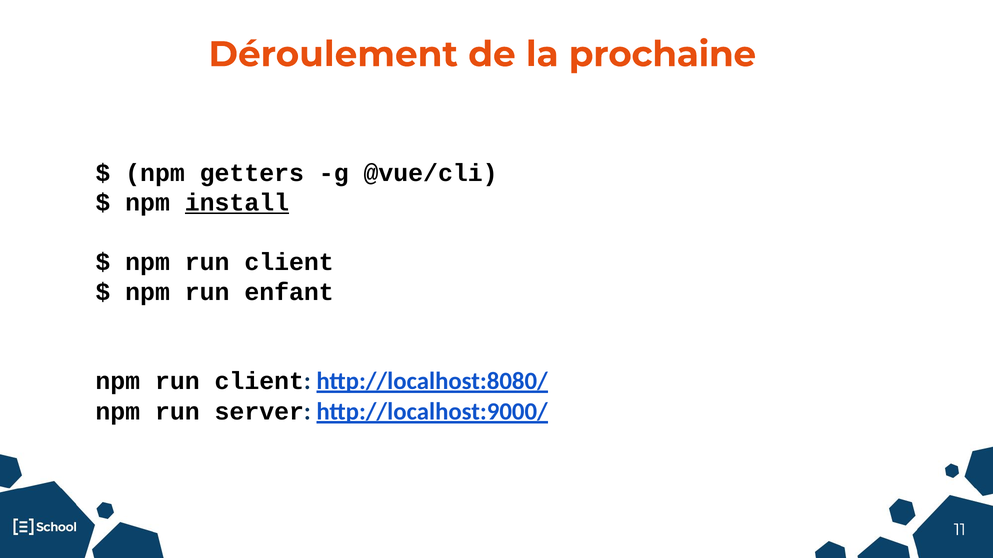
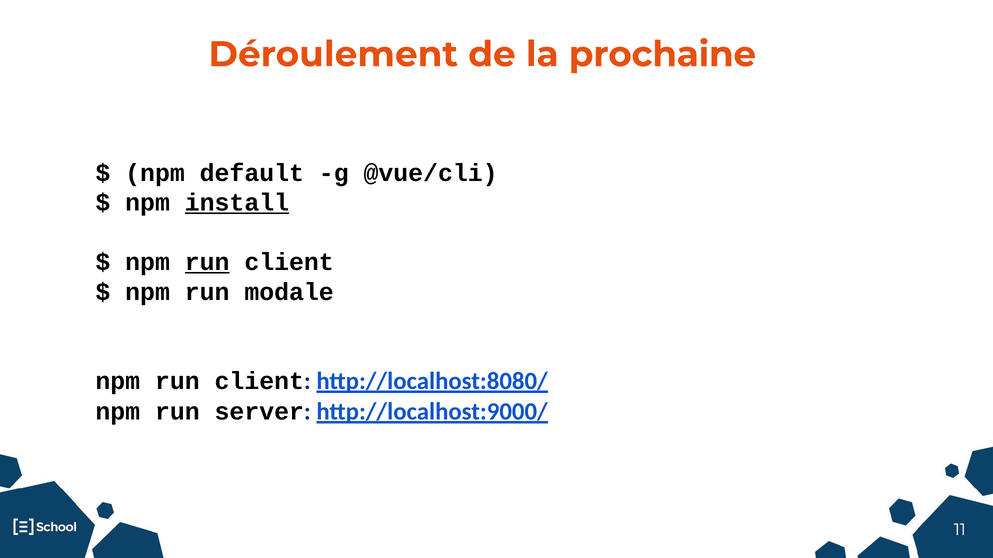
getters: getters -> default
run at (207, 262) underline: none -> present
enfant: enfant -> modale
